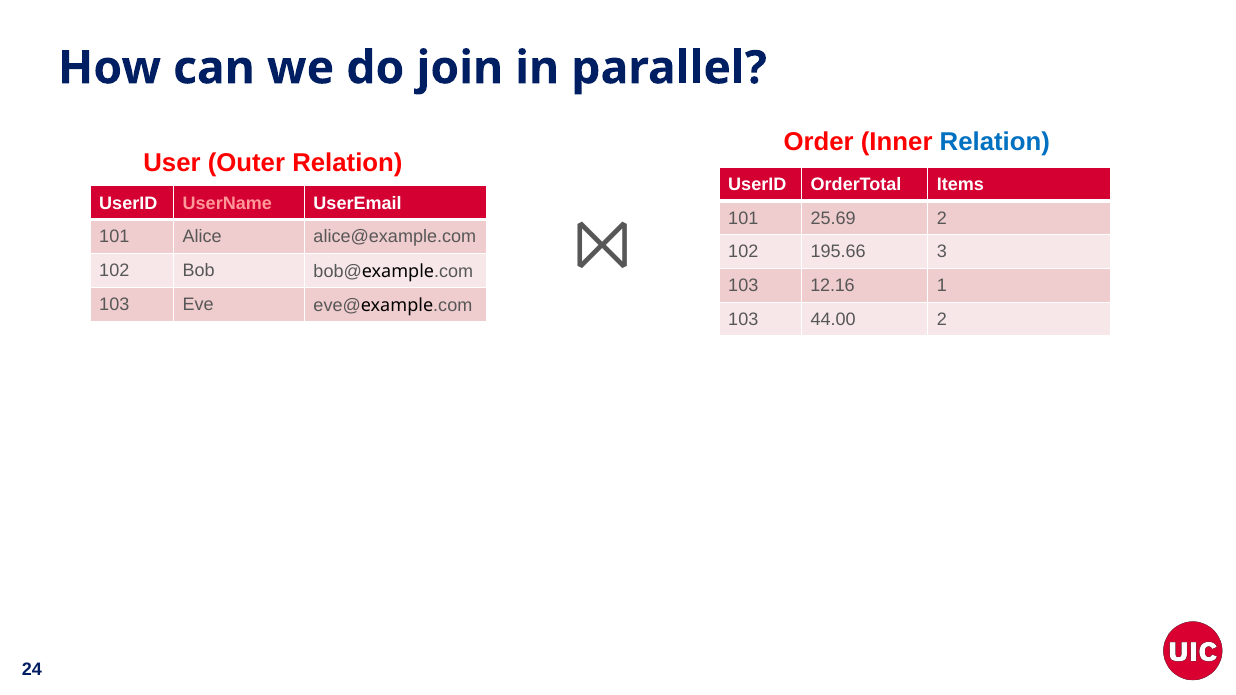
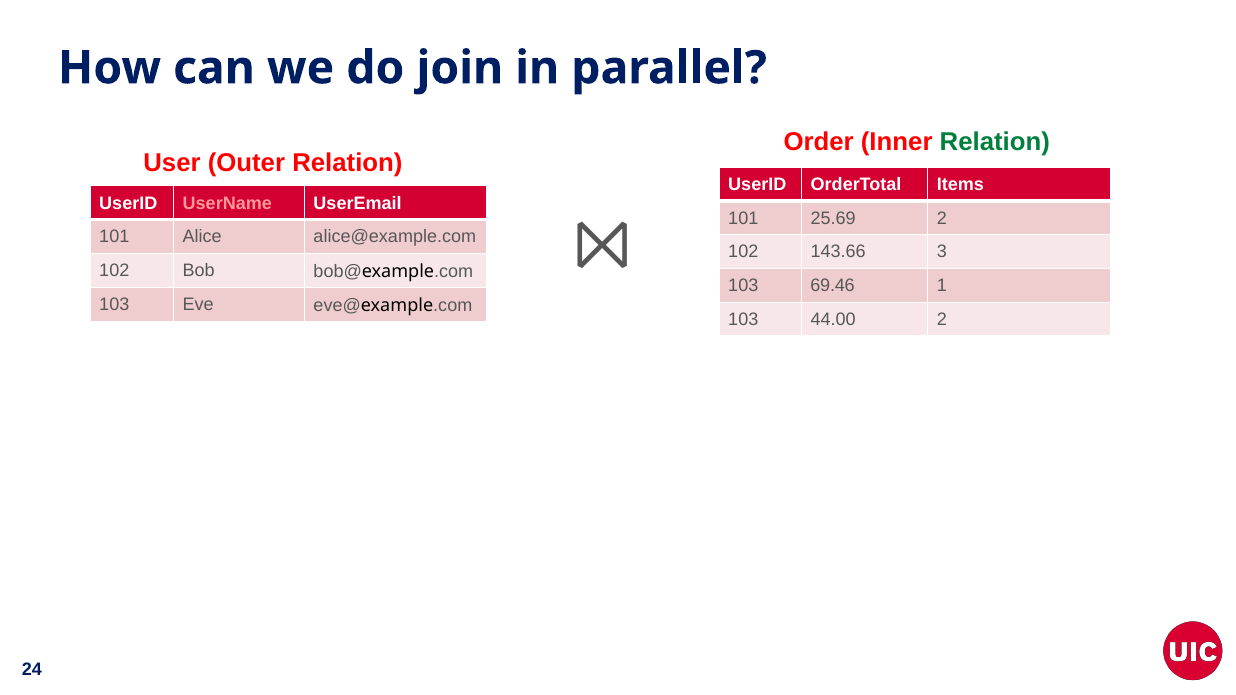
Relation at (995, 143) colour: blue -> green
195.66: 195.66 -> 143.66
12.16: 12.16 -> 69.46
